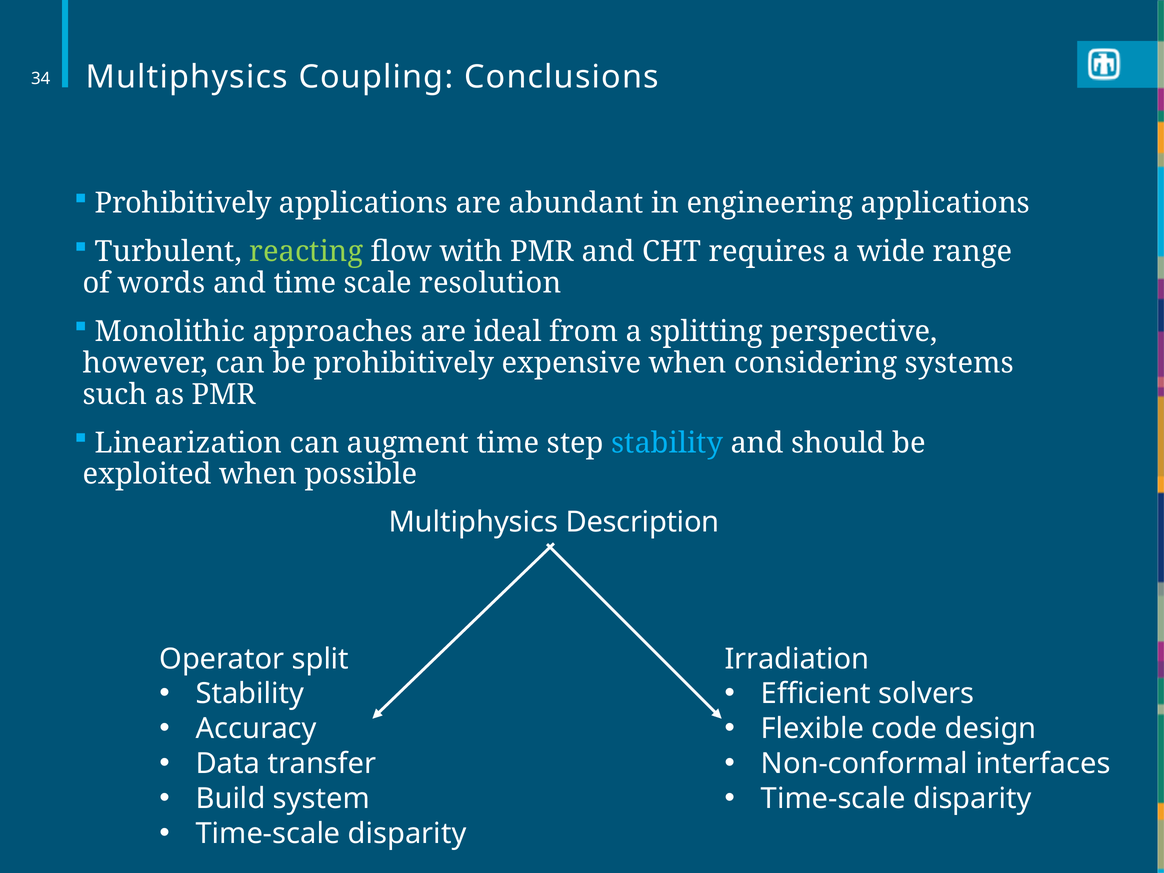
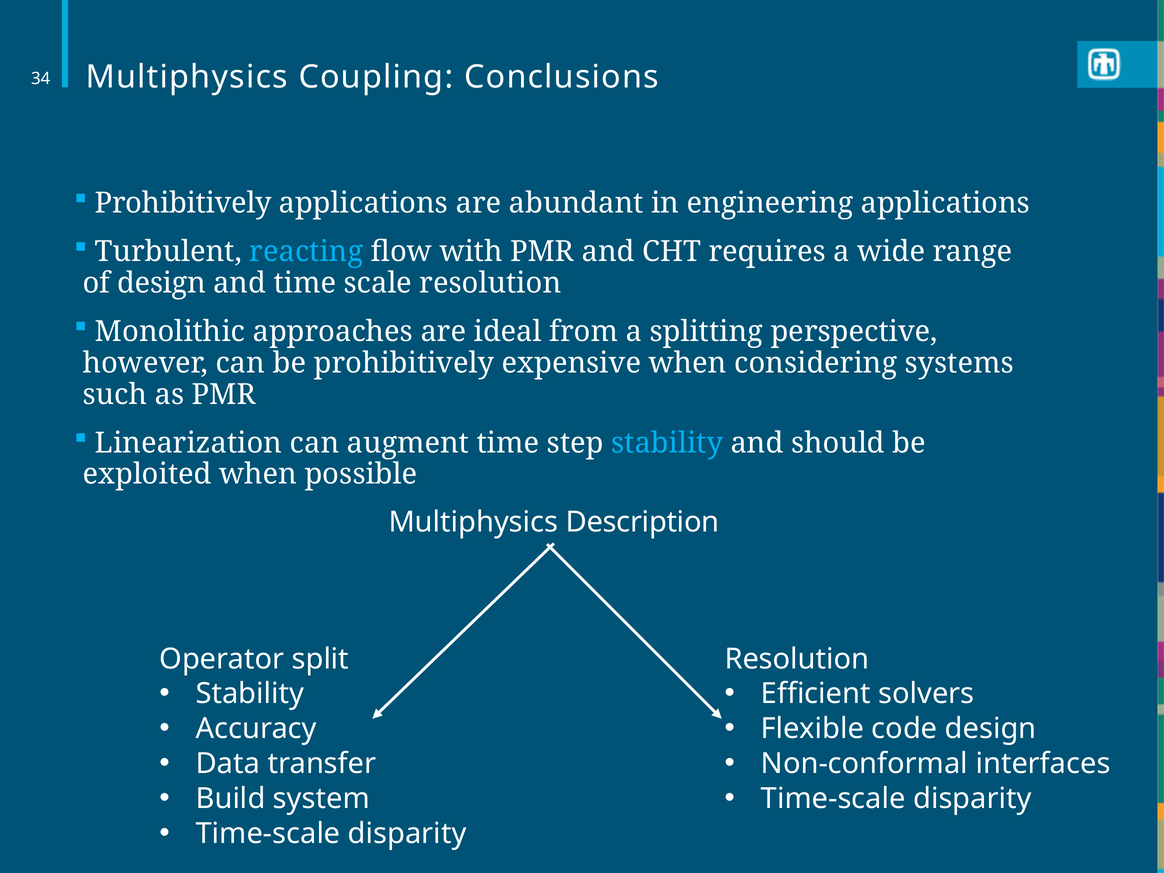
reacting colour: light green -> light blue
of words: words -> design
Irradiation at (797, 659): Irradiation -> Resolution
